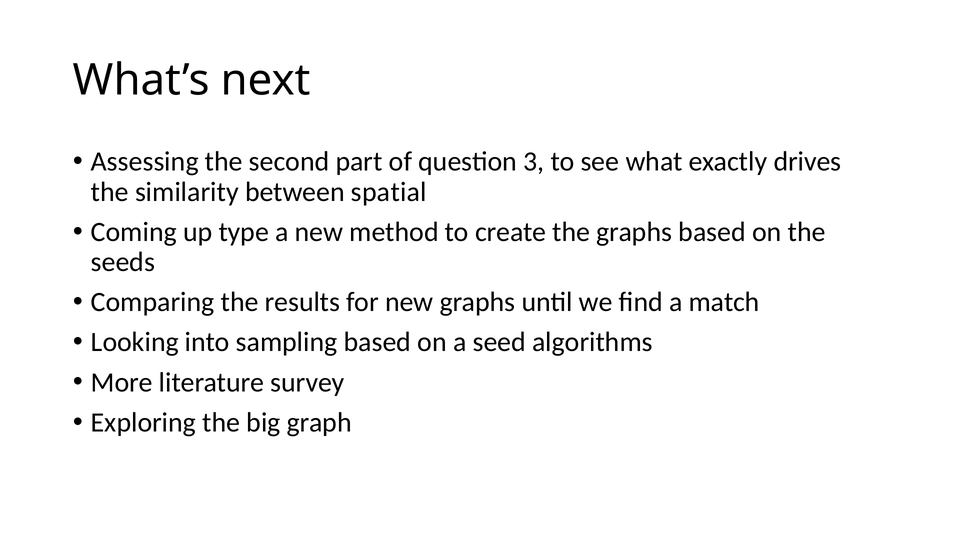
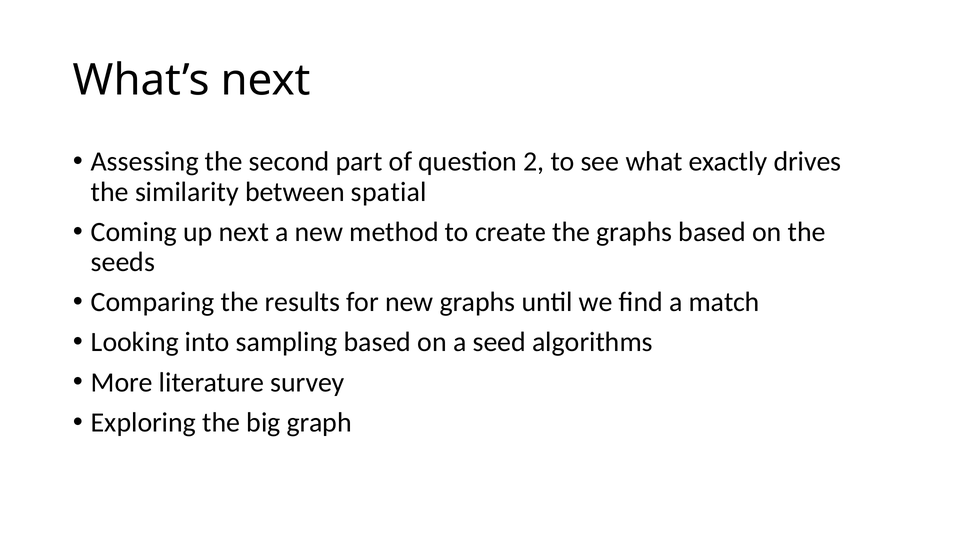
3: 3 -> 2
up type: type -> next
